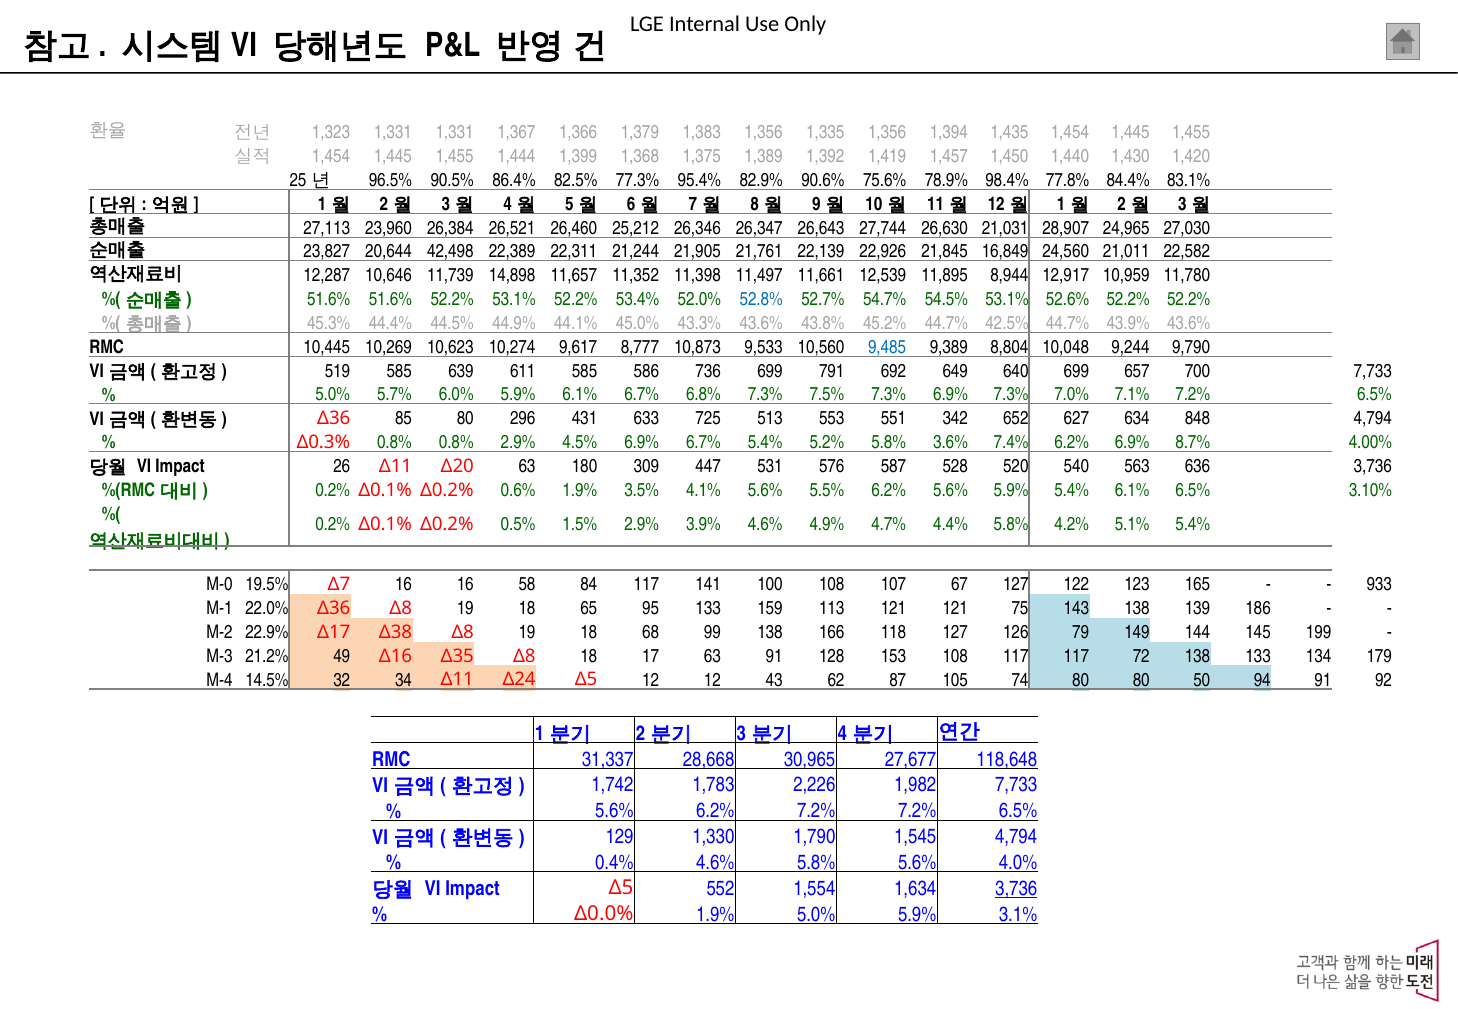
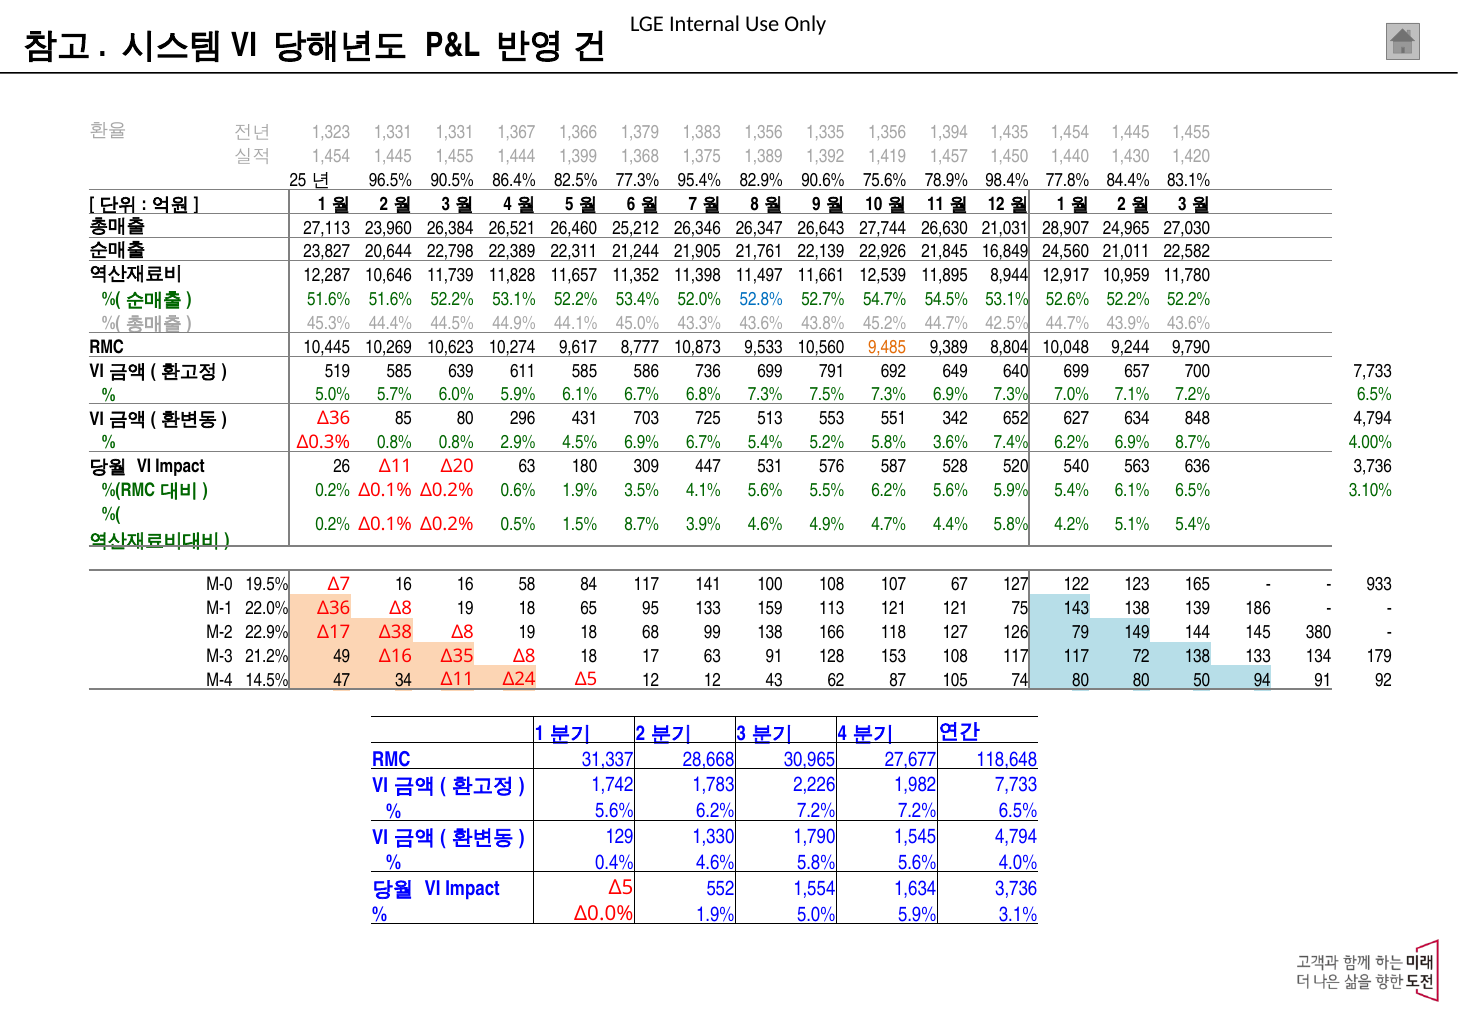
42,498: 42,498 -> 22,798
14,898: 14,898 -> 11,828
9,485 colour: blue -> orange
633: 633 -> 703
1.5% 2.9%: 2.9% -> 8.7%
199: 199 -> 380
32: 32 -> 47
3,736 at (1016, 889) underline: present -> none
